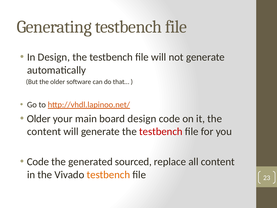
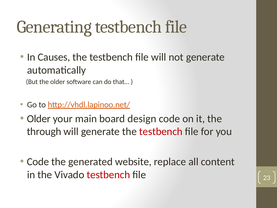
In Design: Design -> Causes
content at (44, 131): content -> through
sourced: sourced -> website
testbench at (108, 174) colour: orange -> red
